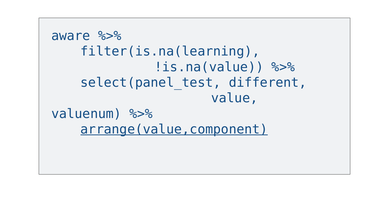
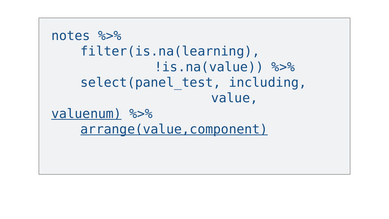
aware: aware -> notes
different: different -> including
valuenum underline: none -> present
